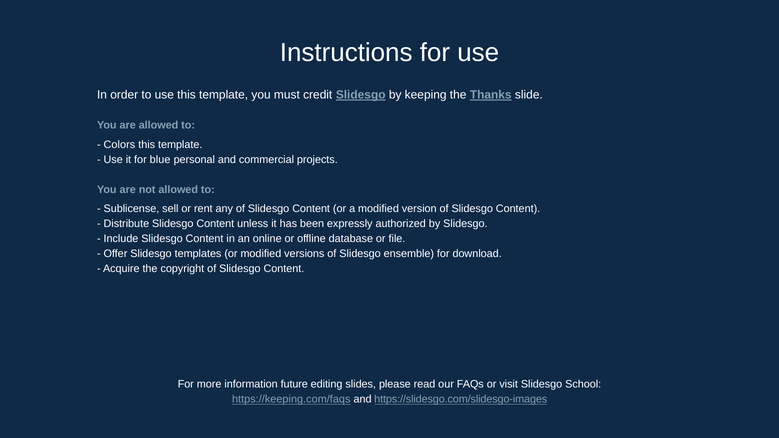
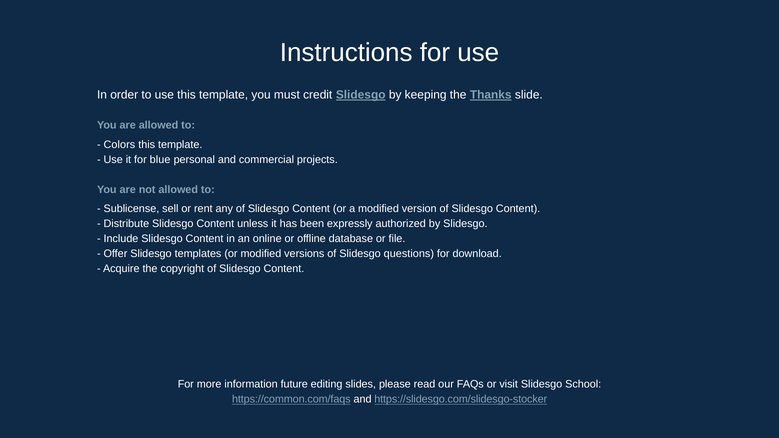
ensemble: ensemble -> questions
https://keeping.com/faqs: https://keeping.com/faqs -> https://common.com/faqs
https://slidesgo.com/slidesgo-images: https://slidesgo.com/slidesgo-images -> https://slidesgo.com/slidesgo-stocker
